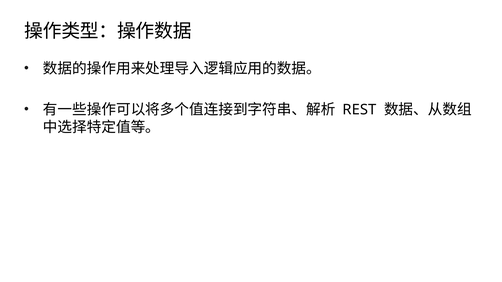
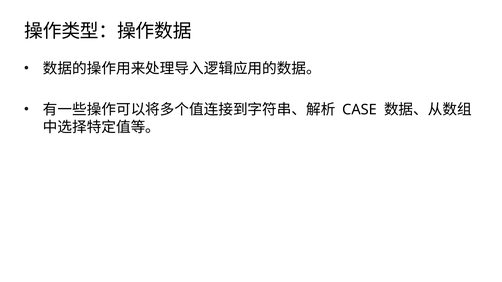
REST: REST -> CASE
